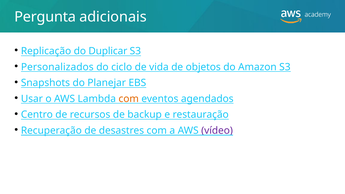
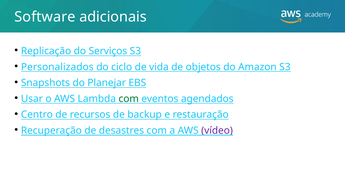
Pergunta: Pergunta -> Software
Duplicar: Duplicar -> Serviços
com at (129, 99) colour: orange -> green
